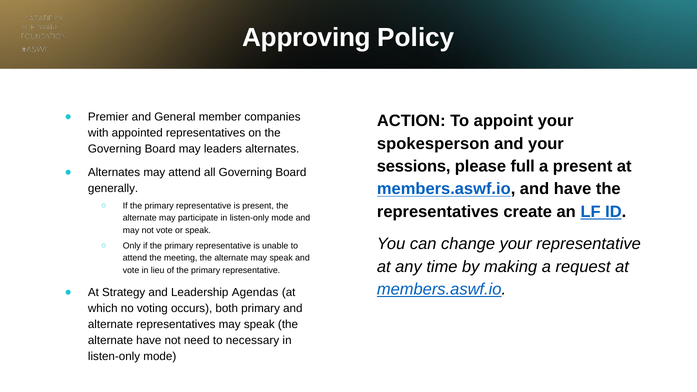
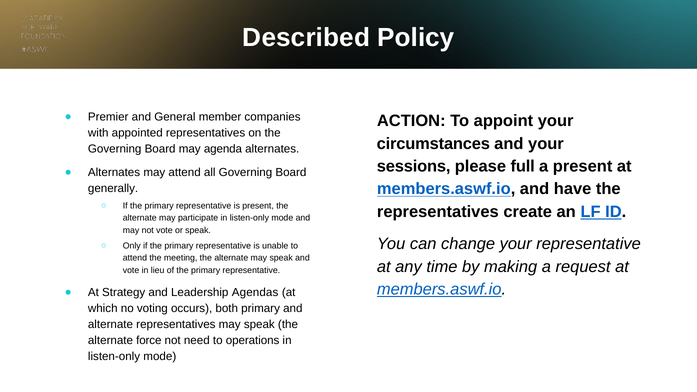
Approving: Approving -> Described
spokesperson: spokesperson -> circumstances
leaders: leaders -> agenda
alternate have: have -> force
necessary: necessary -> operations
